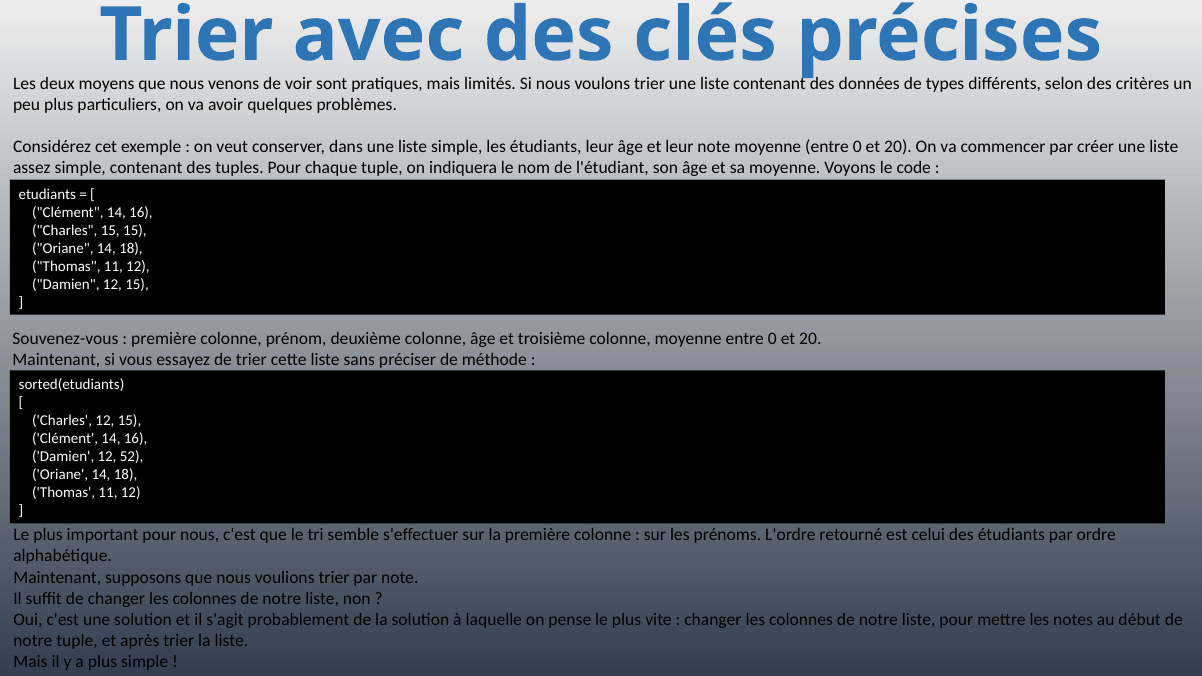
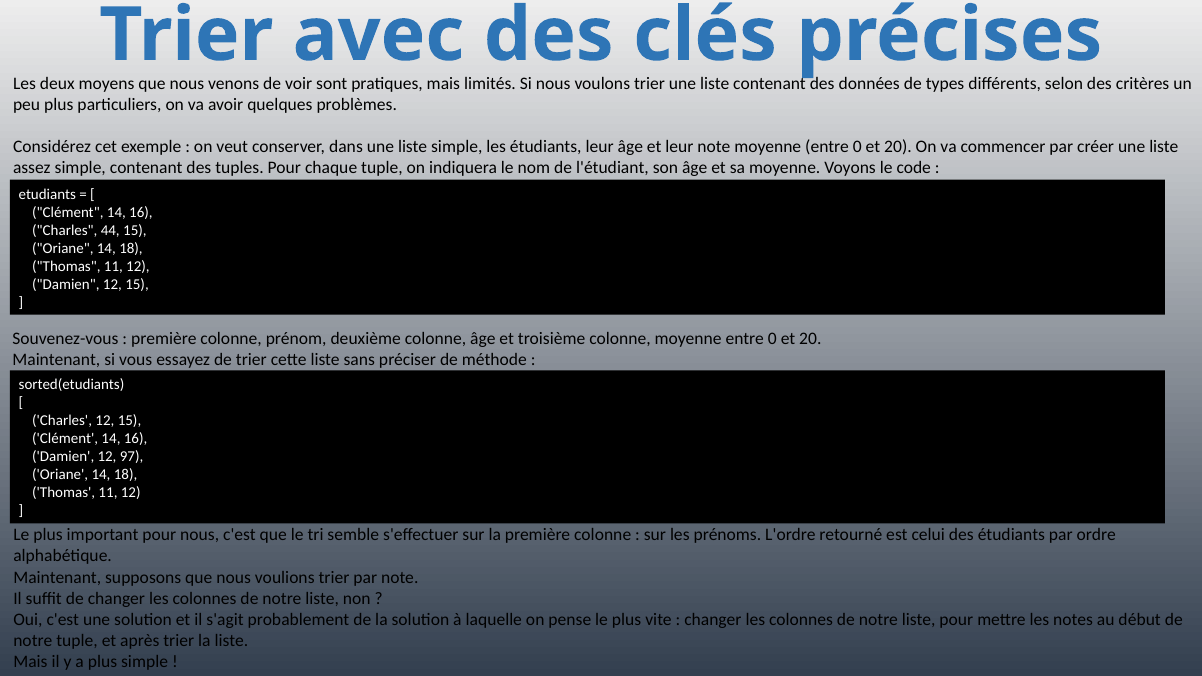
Charles 15: 15 -> 44
52: 52 -> 97
